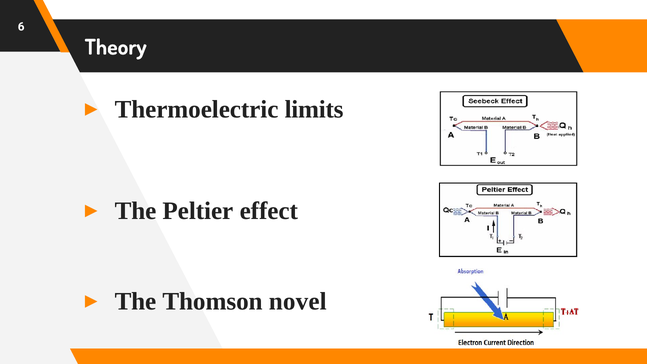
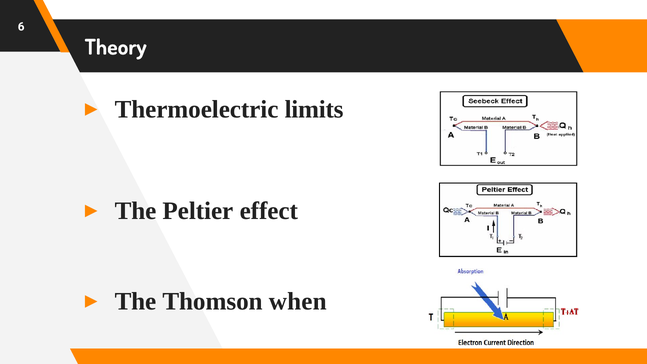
novel: novel -> when
